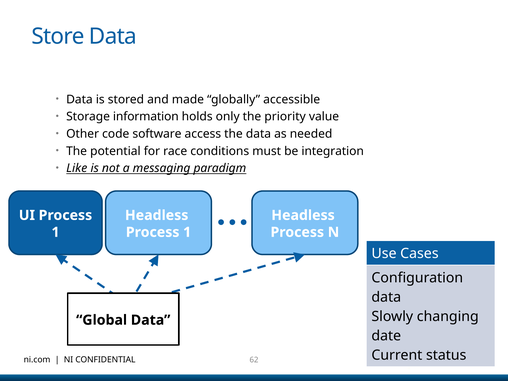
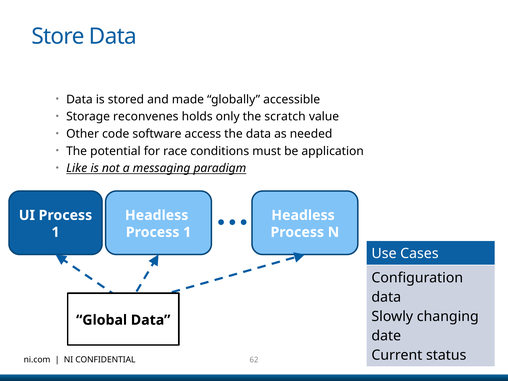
information: information -> reconvenes
priority: priority -> scratch
integration: integration -> application
